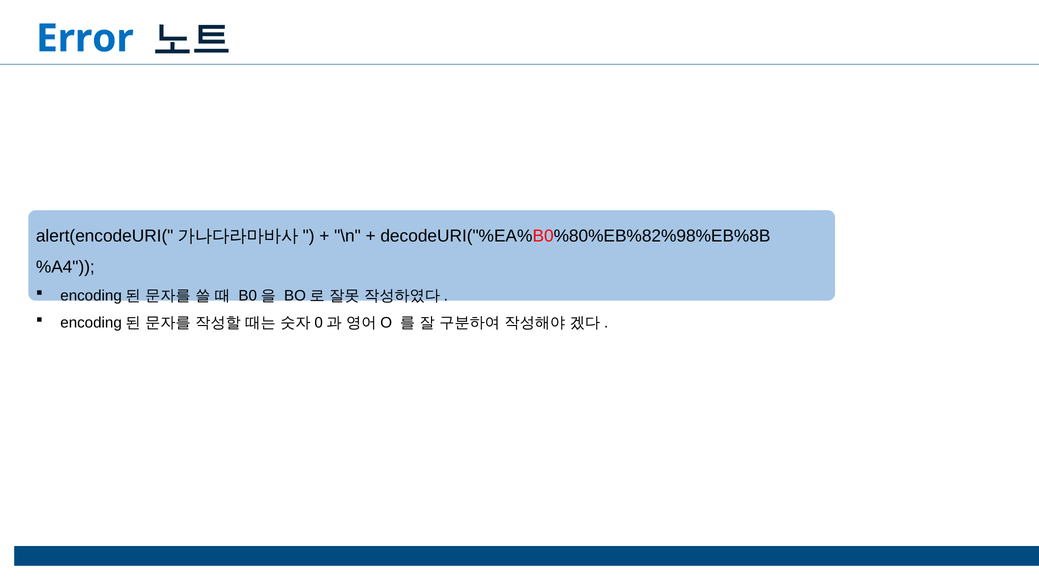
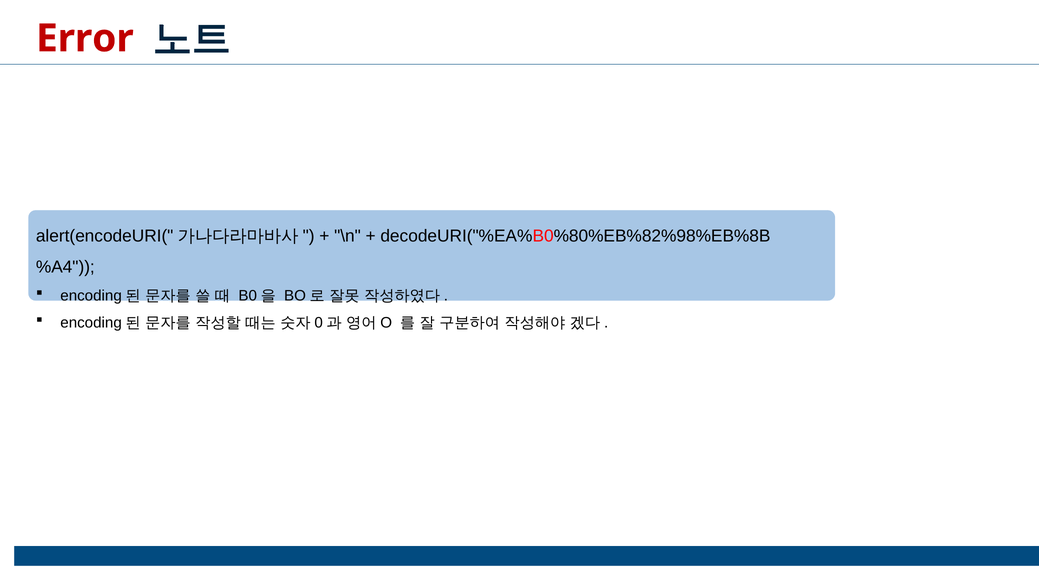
Error colour: blue -> red
